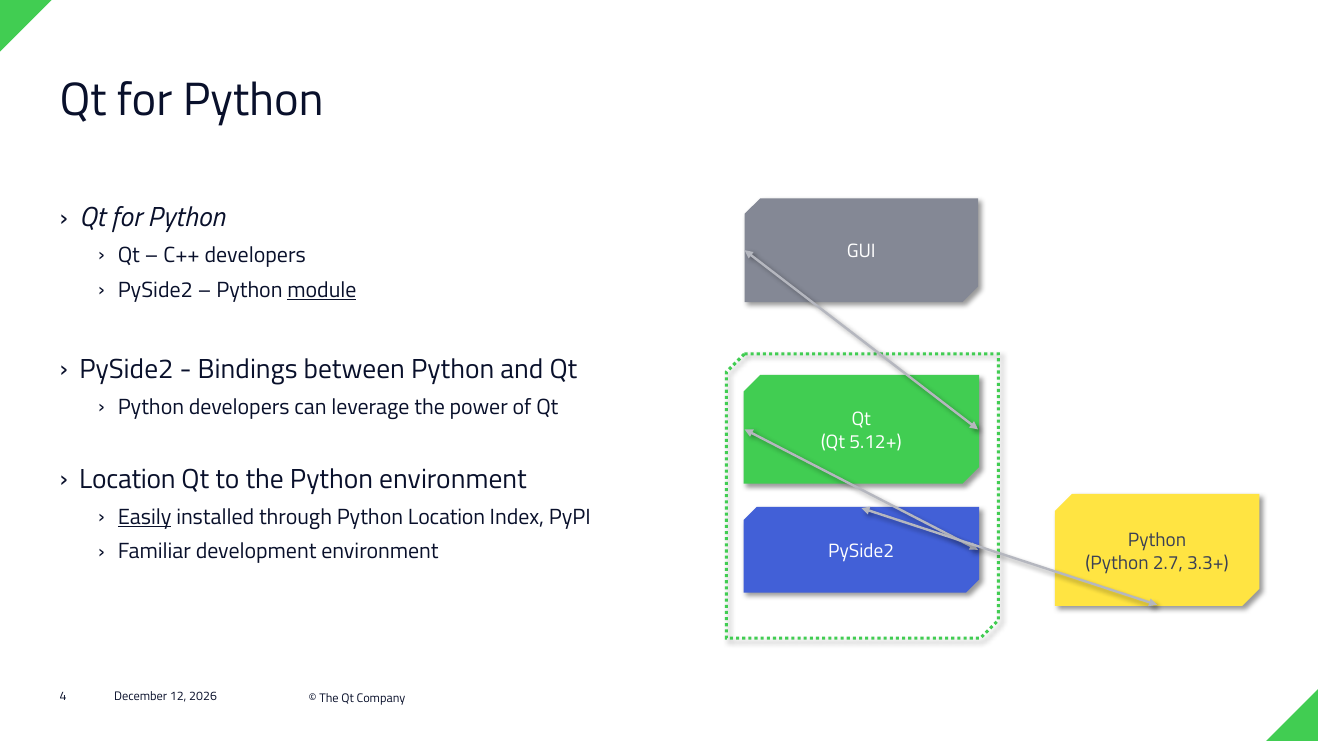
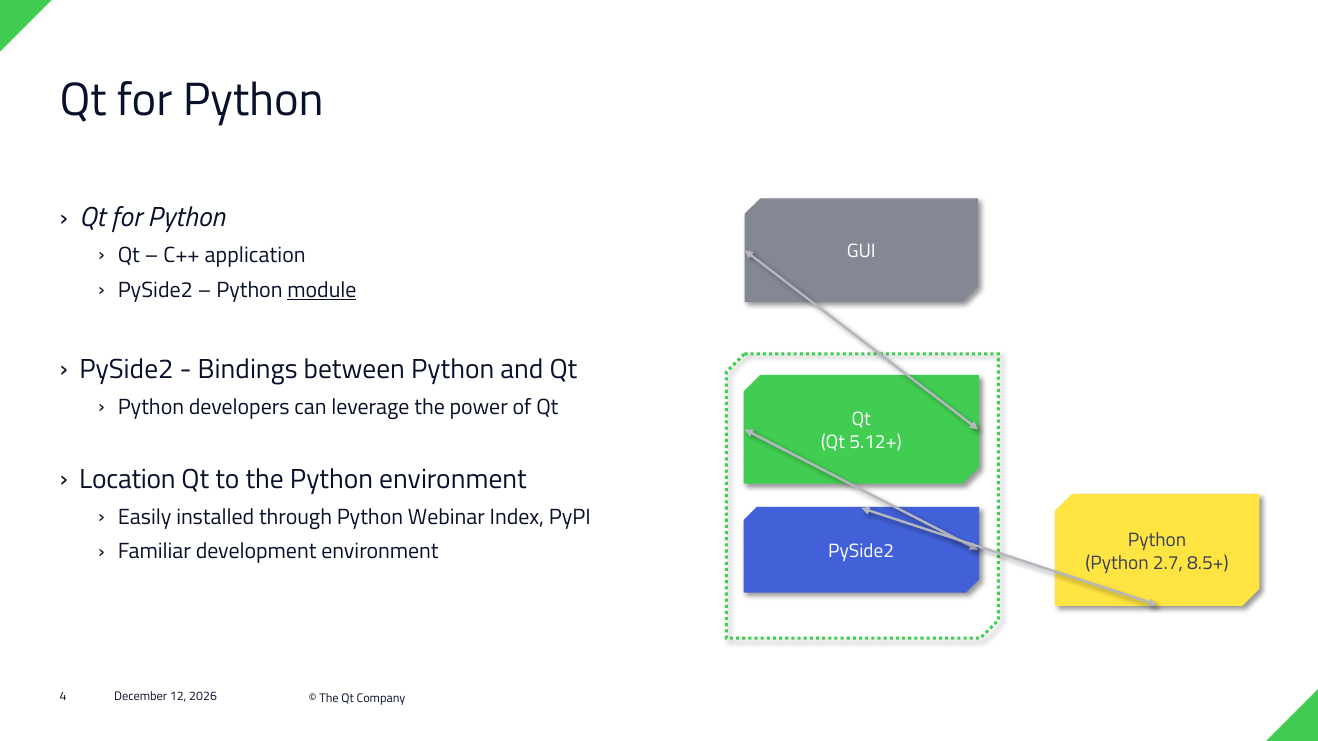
C++ developers: developers -> application
Easily underline: present -> none
Python Location: Location -> Webinar
3.3+: 3.3+ -> 8.5+
